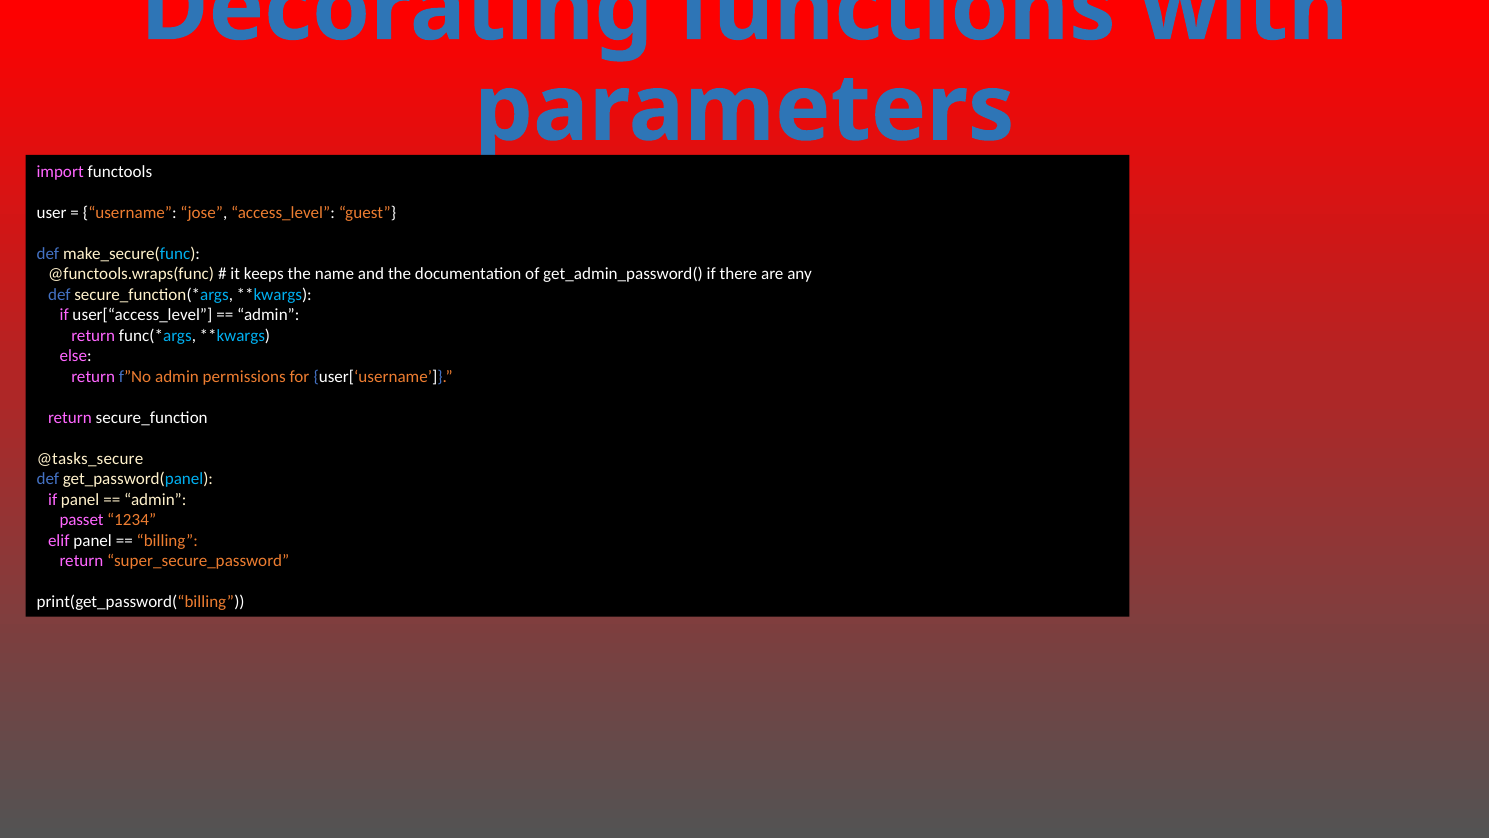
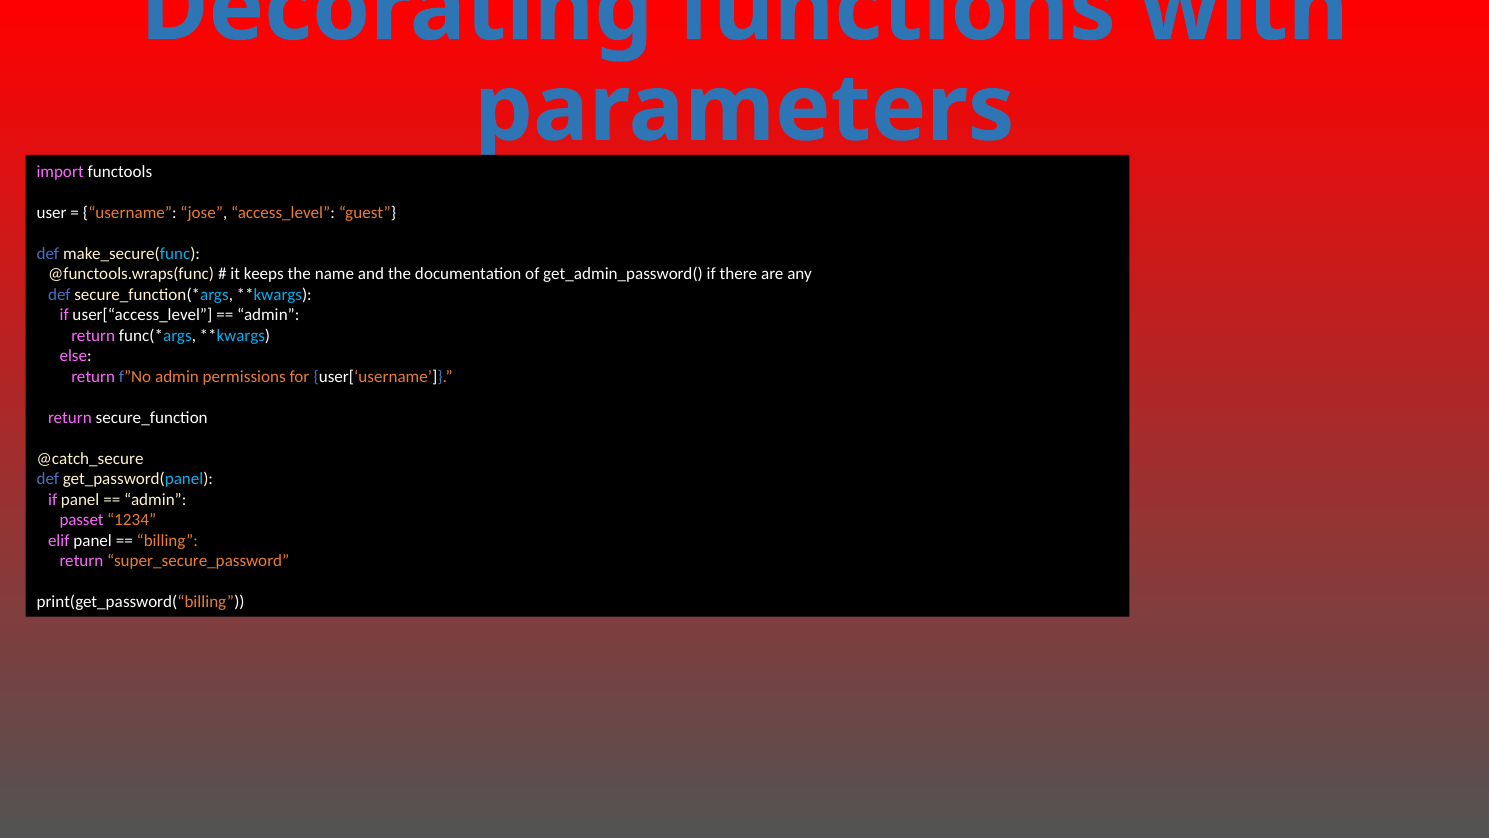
@tasks_secure: @tasks_secure -> @catch_secure
